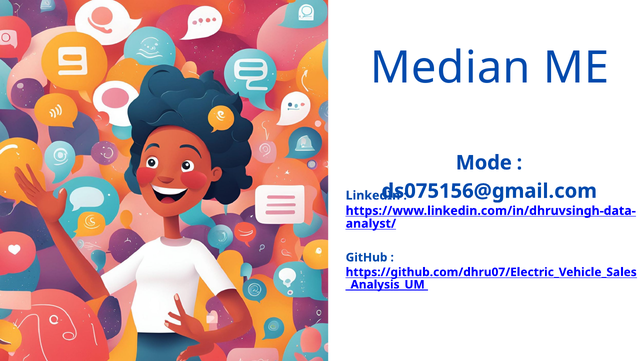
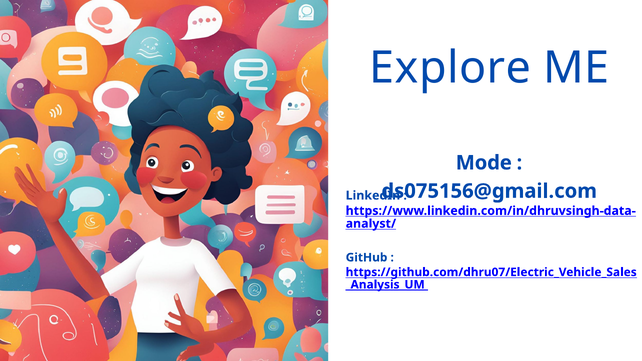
Median: Median -> Explore
